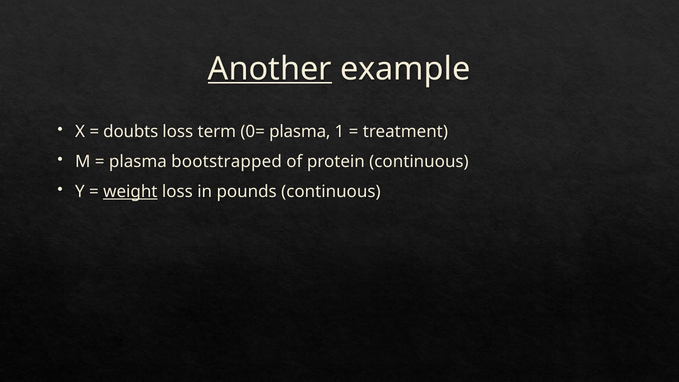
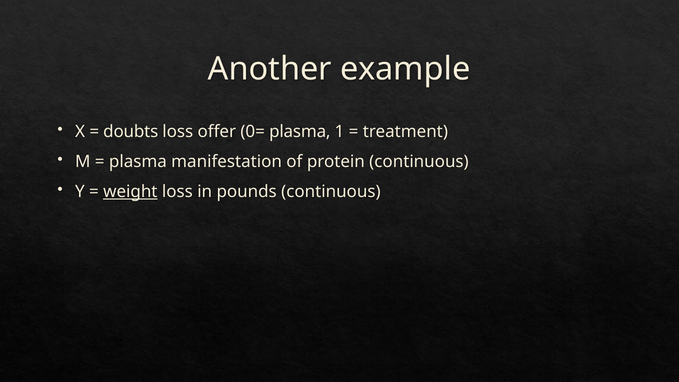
Another underline: present -> none
term: term -> offer
bootstrapped: bootstrapped -> manifestation
